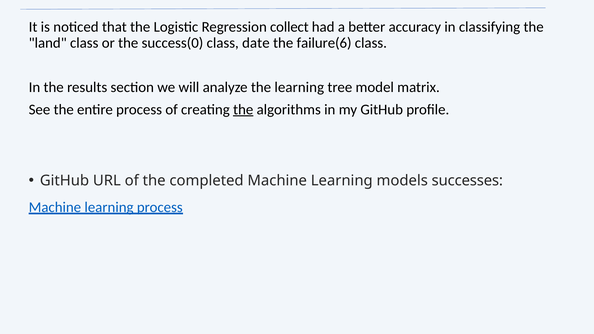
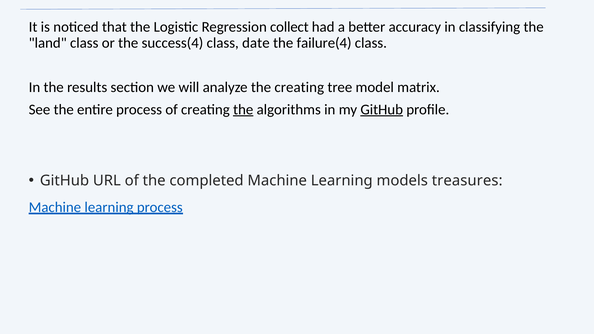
success(0: success(0 -> success(4
failure(6: failure(6 -> failure(4
the learning: learning -> creating
GitHub at (382, 110) underline: none -> present
successes: successes -> treasures
